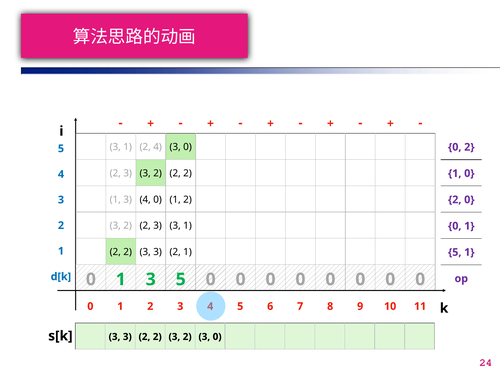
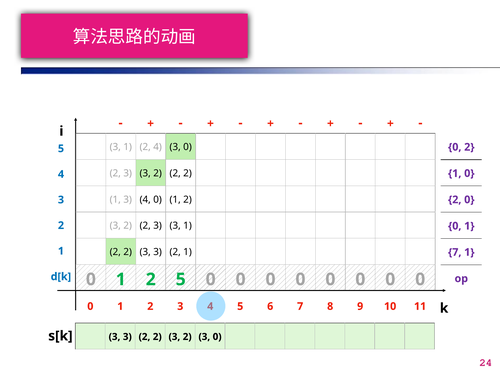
5 at (455, 252): 5 -> 7
3 at (151, 279): 3 -> 2
